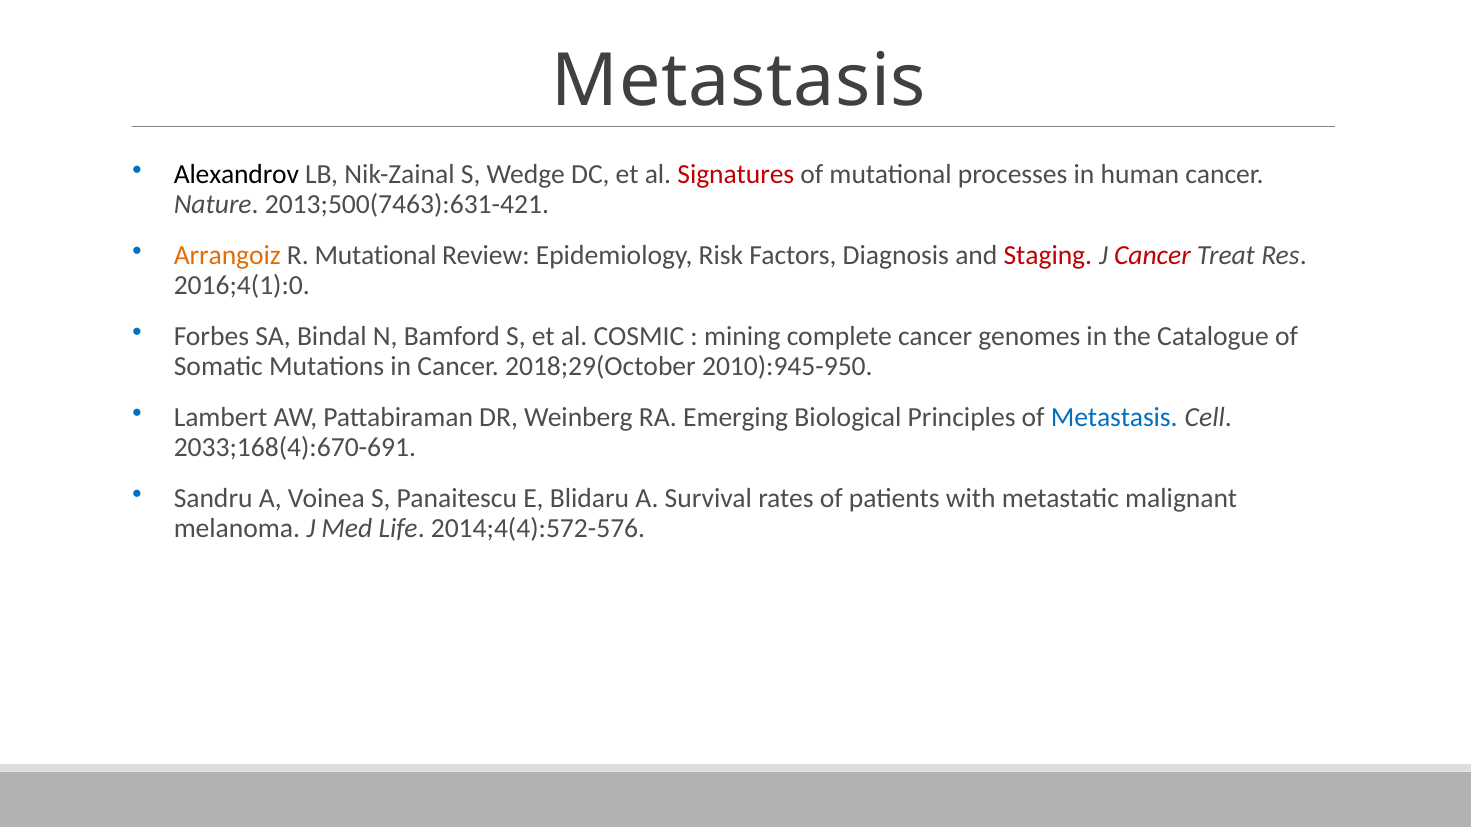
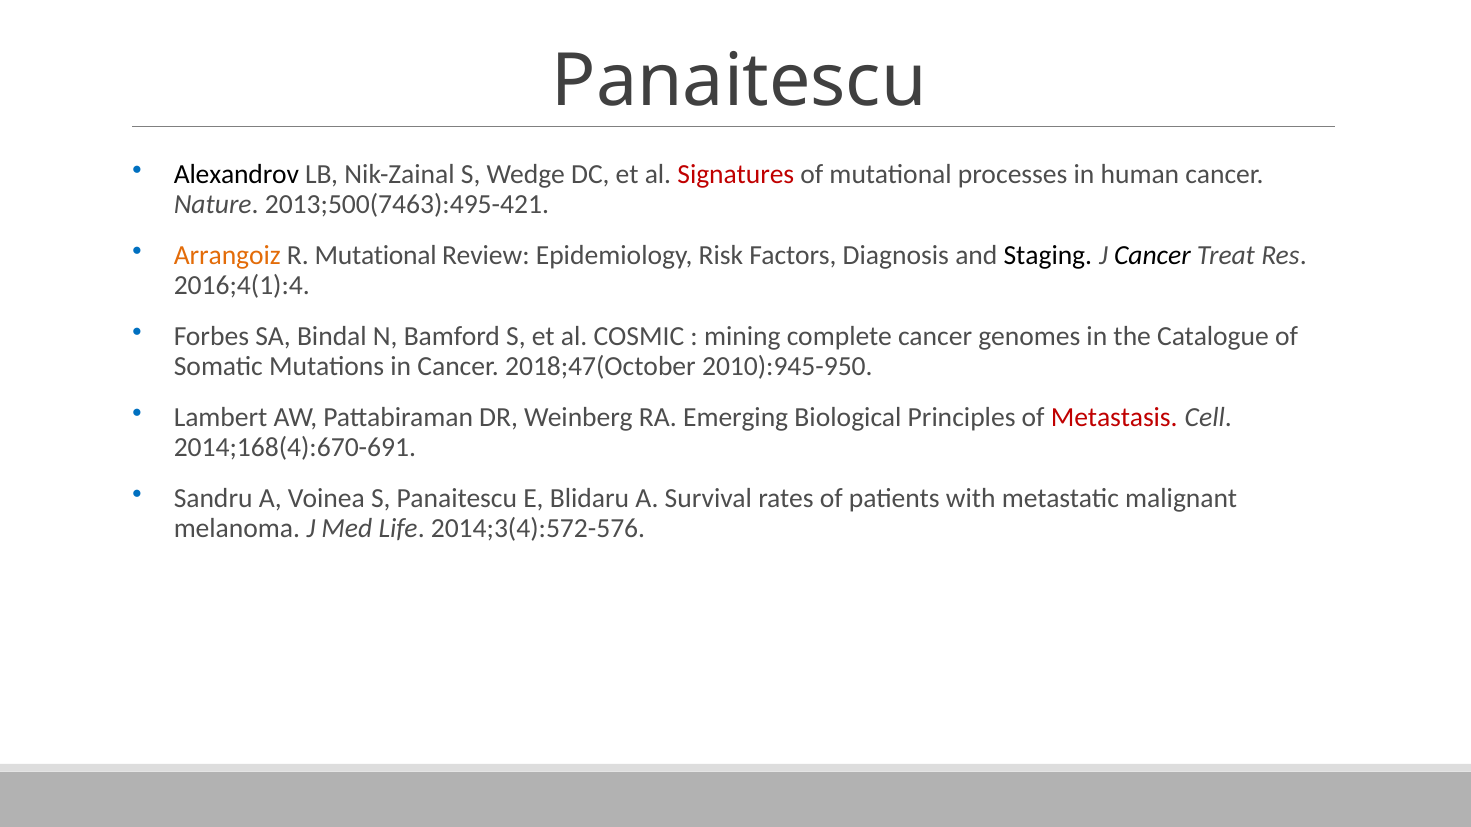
Metastasis at (739, 82): Metastasis -> Panaitescu
2013;500(7463):631-421: 2013;500(7463):631-421 -> 2013;500(7463):495-421
Staging colour: red -> black
Cancer at (1152, 255) colour: red -> black
2016;4(1):0: 2016;4(1):0 -> 2016;4(1):4
2018;29(October: 2018;29(October -> 2018;47(October
Metastasis at (1114, 417) colour: blue -> red
2033;168(4):670-691: 2033;168(4):670-691 -> 2014;168(4):670-691
2014;4(4):572-576: 2014;4(4):572-576 -> 2014;3(4):572-576
